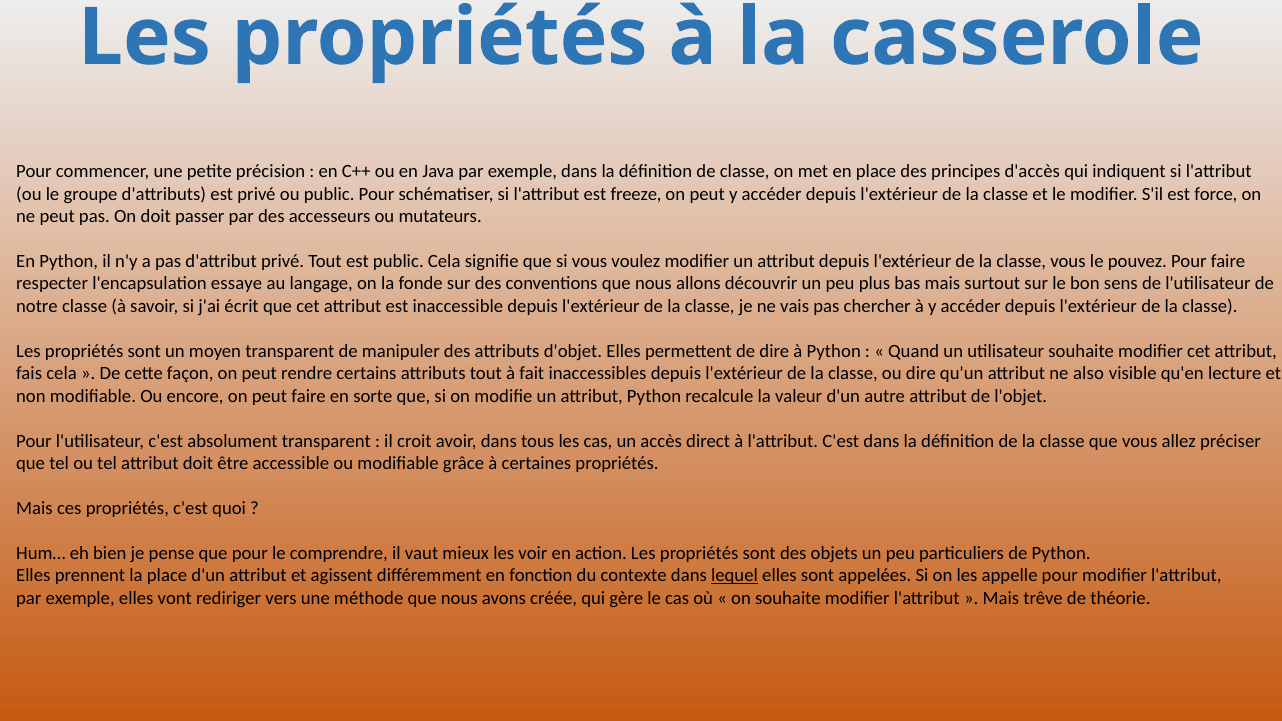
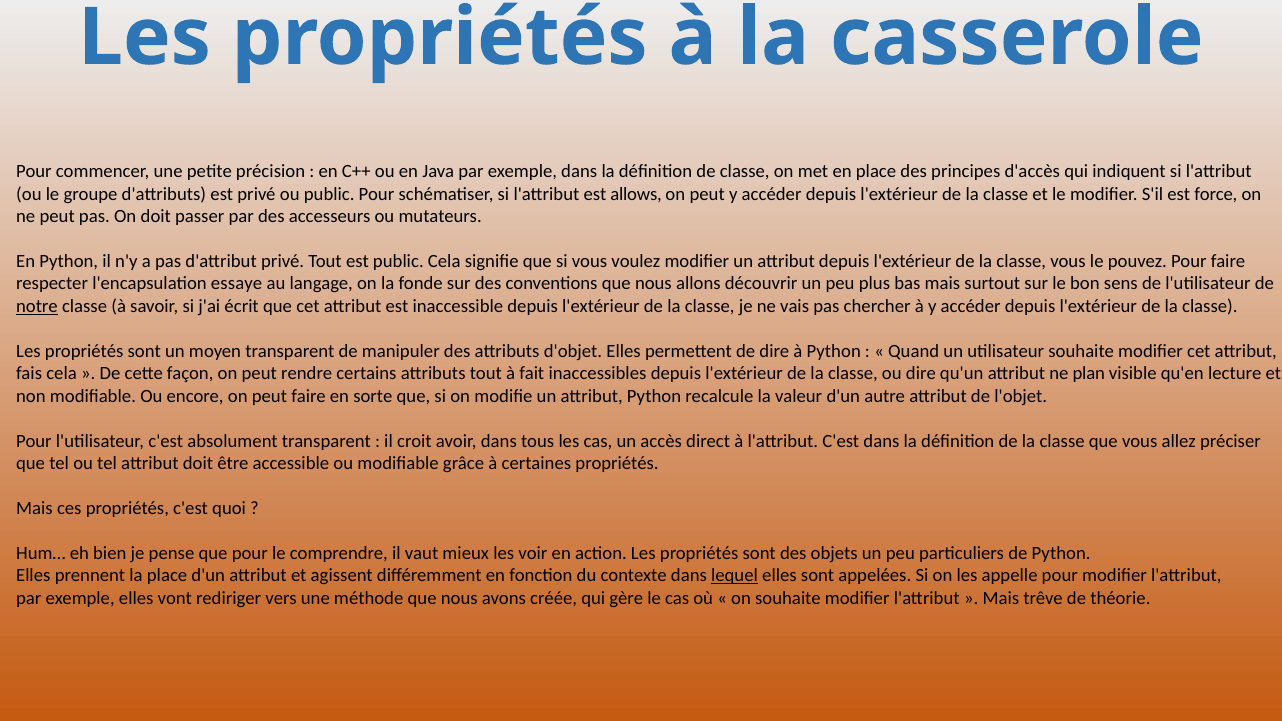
freeze: freeze -> allows
notre underline: none -> present
also: also -> plan
